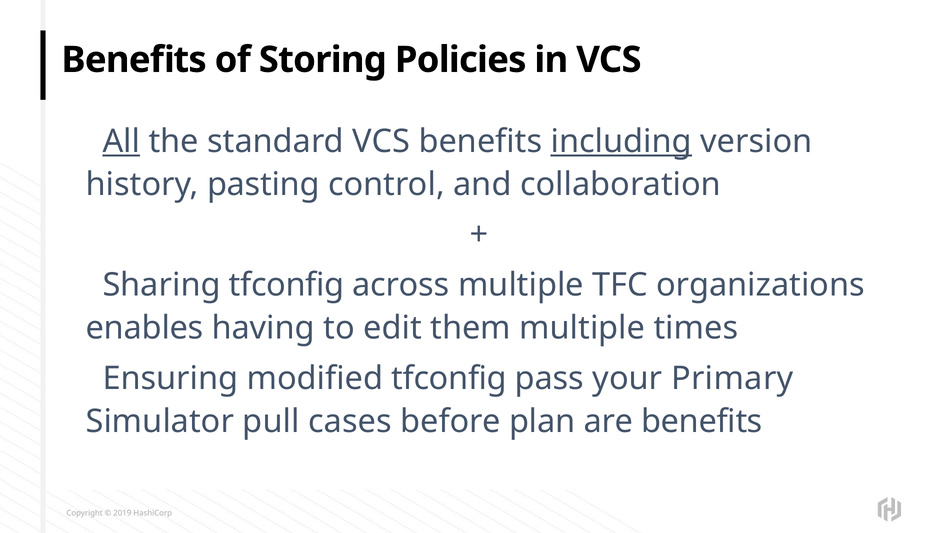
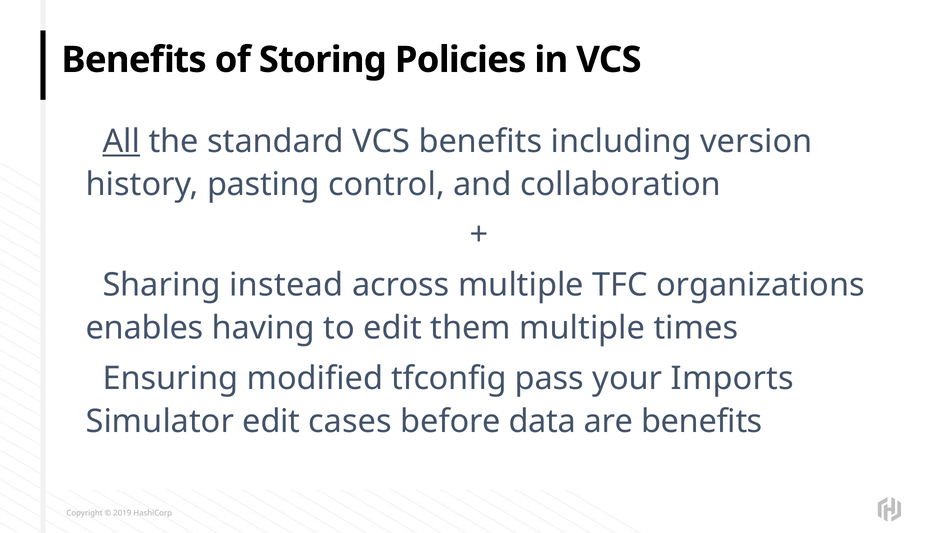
including underline: present -> none
Sharing tfconfig: tfconfig -> instead
Primary: Primary -> Imports
Simulator pull: pull -> edit
plan: plan -> data
